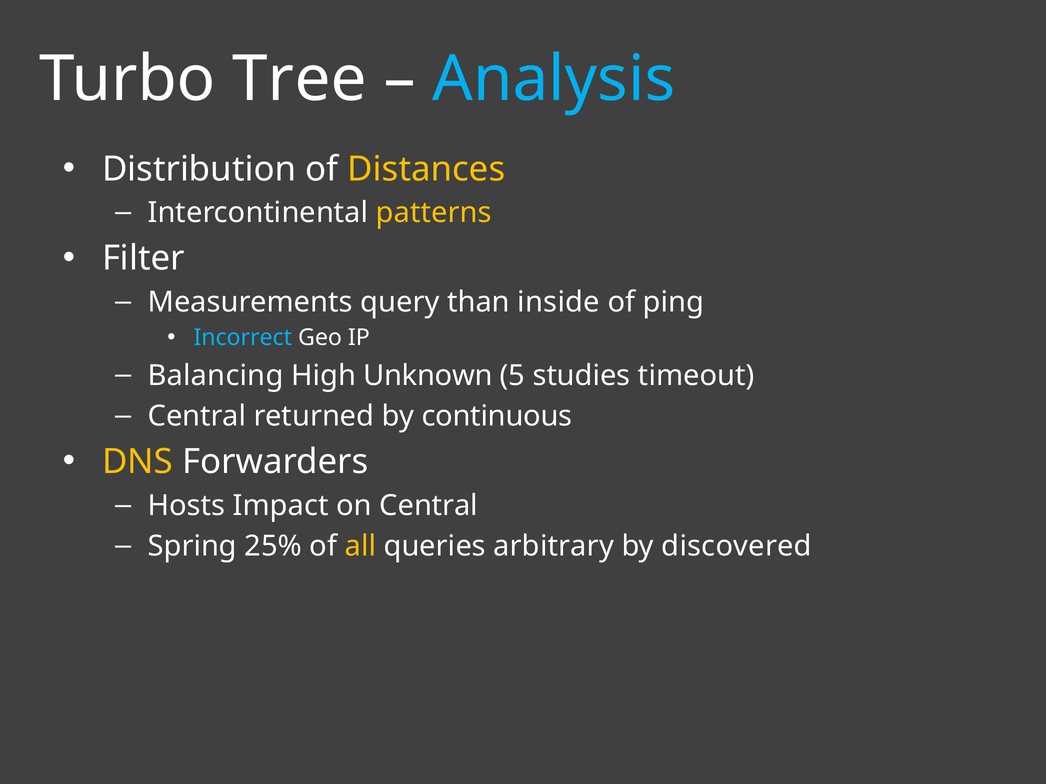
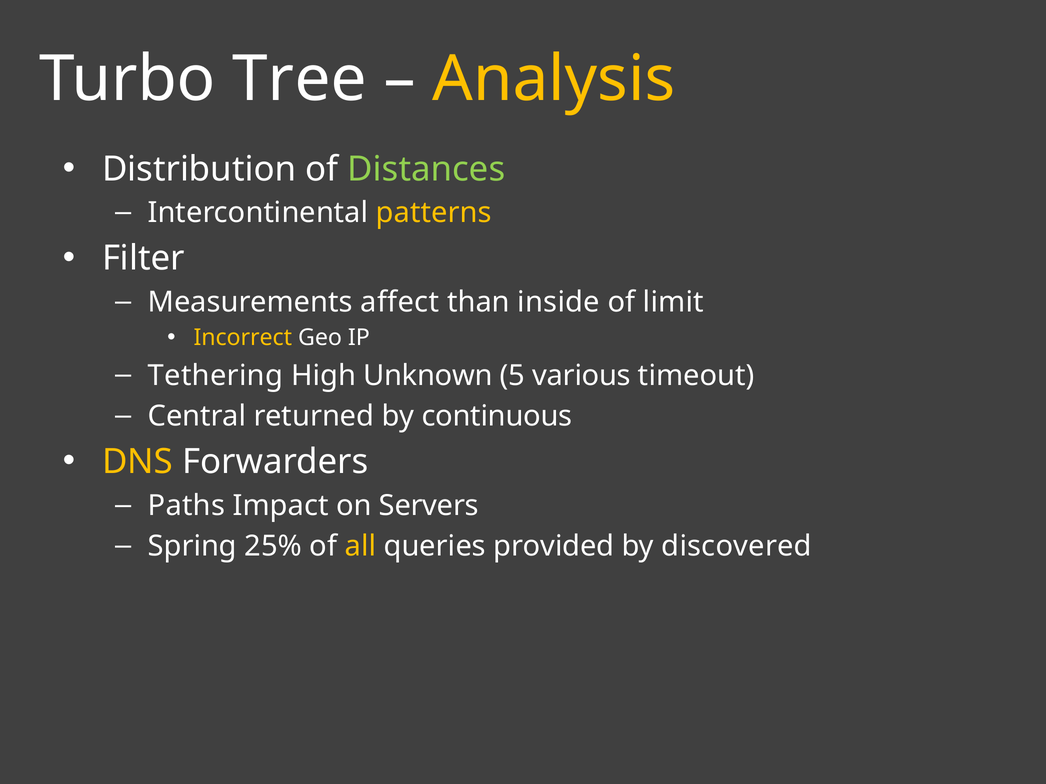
Analysis colour: light blue -> yellow
Distances colour: yellow -> light green
query: query -> affect
ping: ping -> limit
Incorrect colour: light blue -> yellow
Balancing: Balancing -> Tethering
studies: studies -> various
Hosts: Hosts -> Paths
on Central: Central -> Servers
arbitrary: arbitrary -> provided
